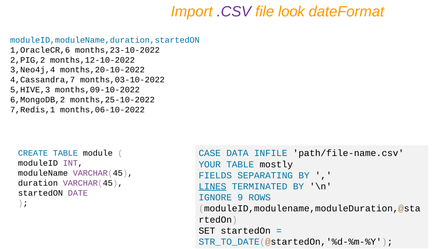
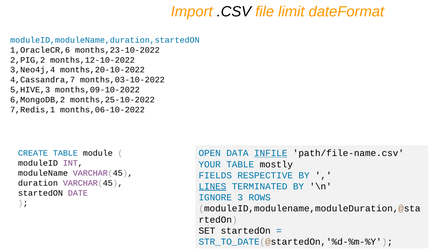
.CSV colour: purple -> black
look: look -> limit
CASE: CASE -> OPEN
INFILE underline: none -> present
SEPARATING: SEPARATING -> RESPECTIVE
9: 9 -> 3
